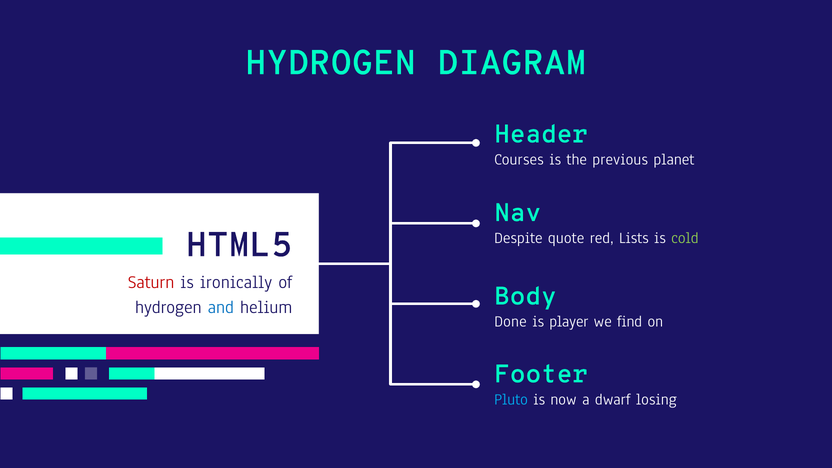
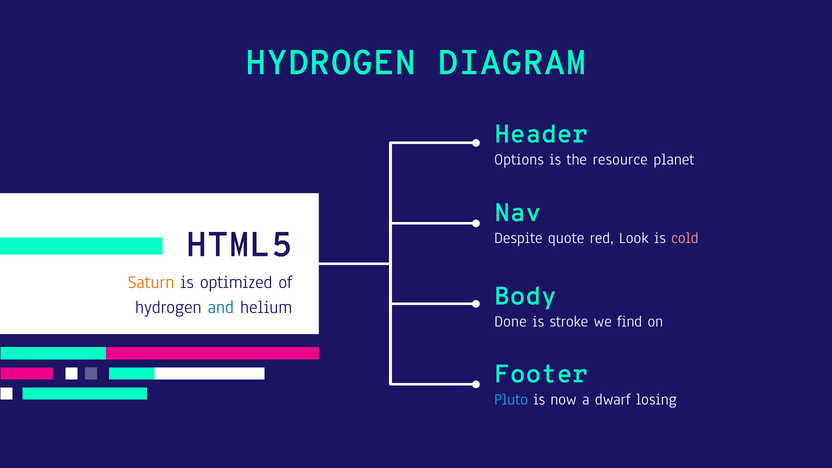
Courses: Courses -> Options
previous: previous -> resource
Lists: Lists -> Look
cold colour: light green -> pink
Saturn colour: red -> orange
ironically: ironically -> optimized
player: player -> stroke
